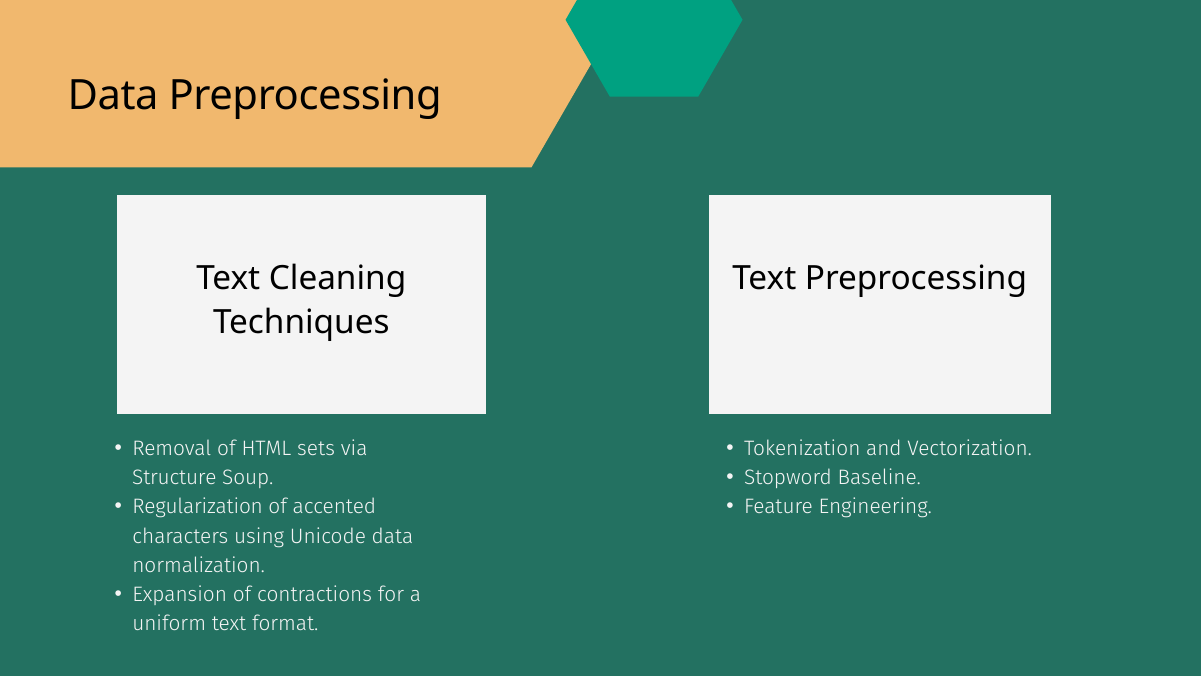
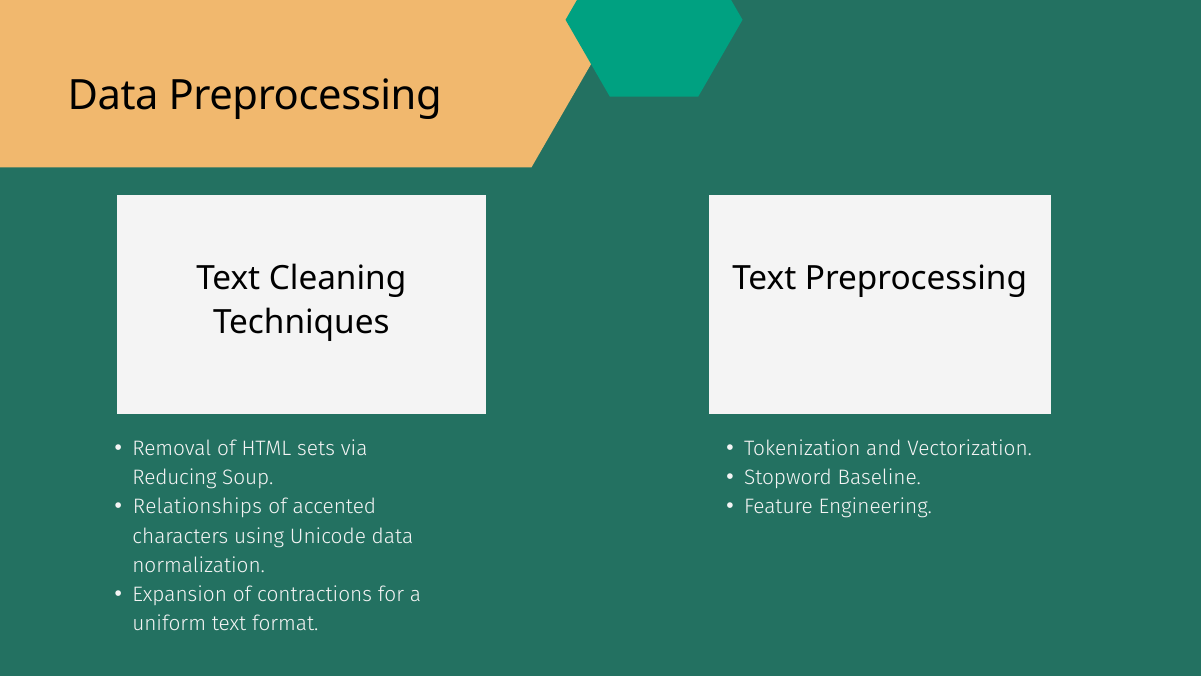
Structure: Structure -> Reducing
Regularization: Regularization -> Relationships
